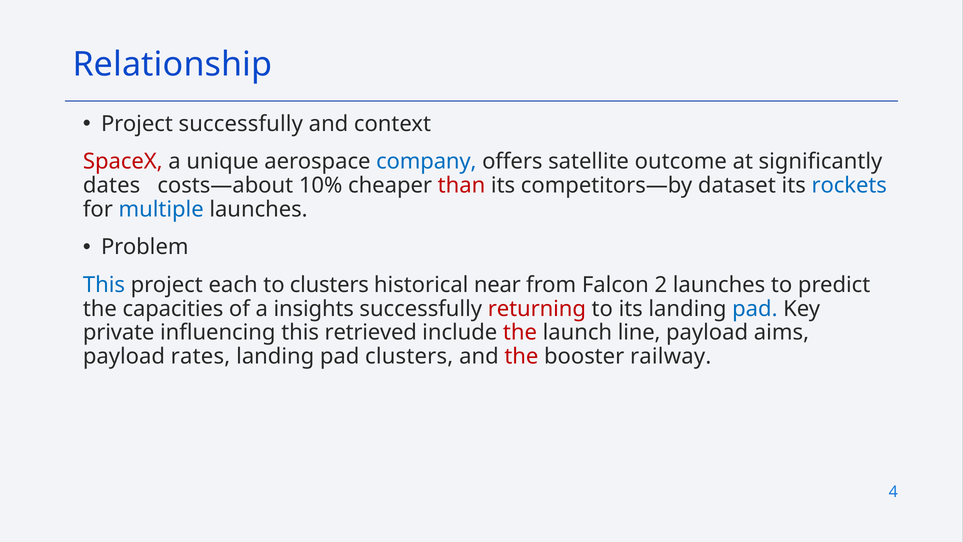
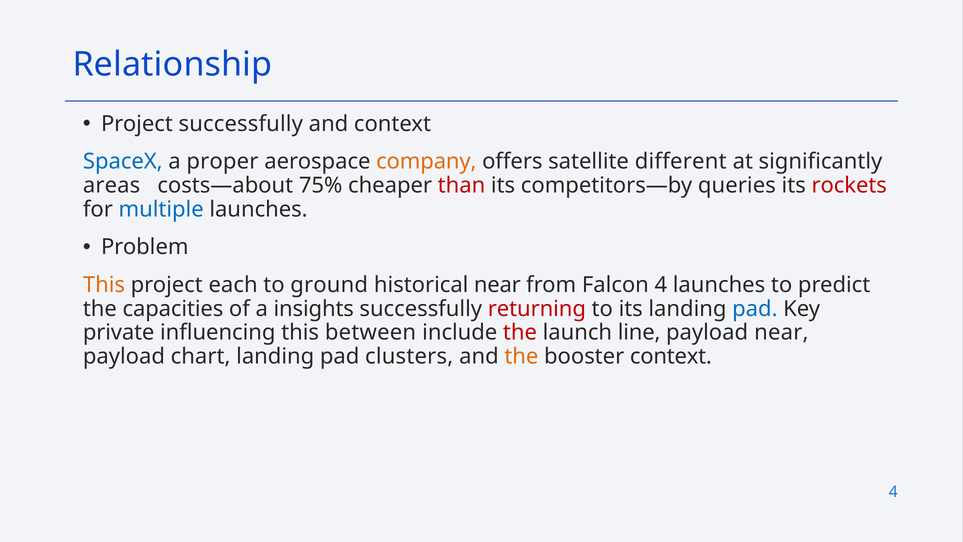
SpaceX colour: red -> blue
unique: unique -> proper
company colour: blue -> orange
outcome: outcome -> different
dates: dates -> areas
10%: 10% -> 75%
dataset: dataset -> queries
rockets colour: blue -> red
This at (104, 285) colour: blue -> orange
to clusters: clusters -> ground
Falcon 2: 2 -> 4
retrieved: retrieved -> between
payload aims: aims -> near
rates: rates -> chart
the at (521, 356) colour: red -> orange
booster railway: railway -> context
